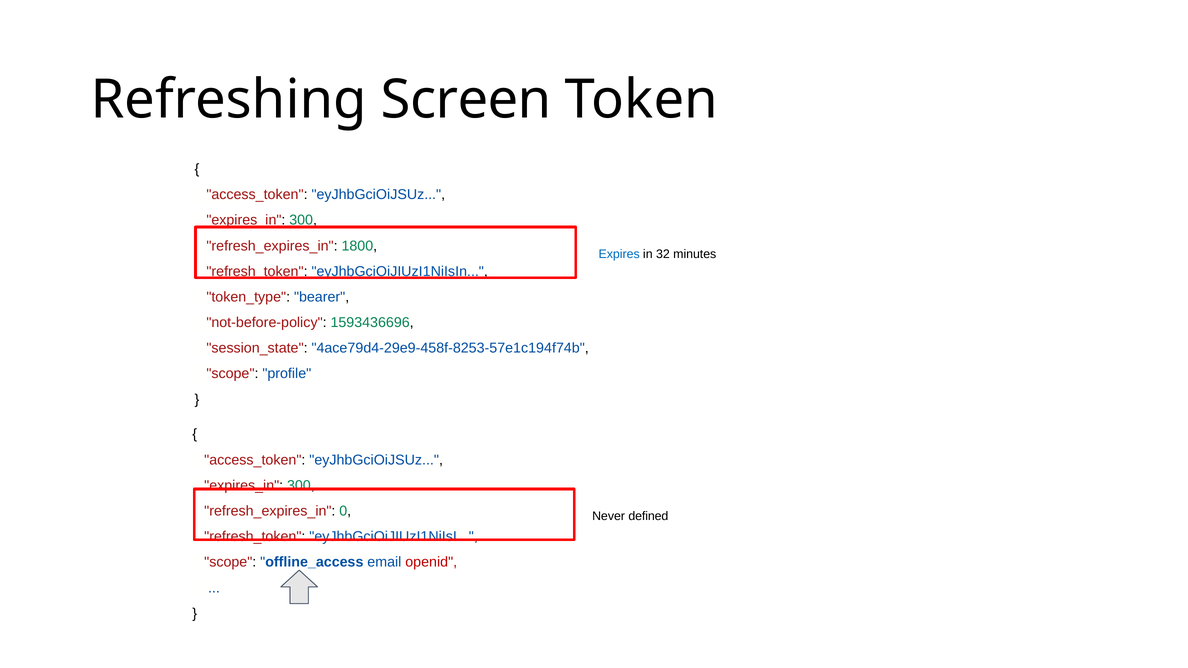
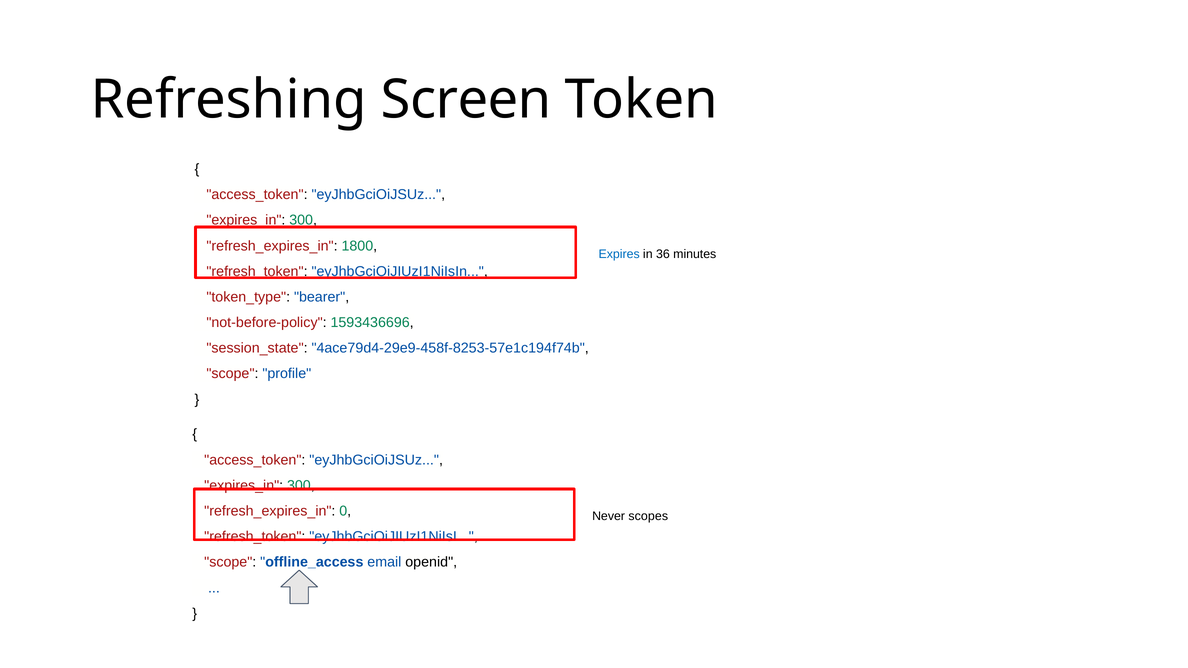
32: 32 -> 36
defined: defined -> scopes
openid colour: red -> black
